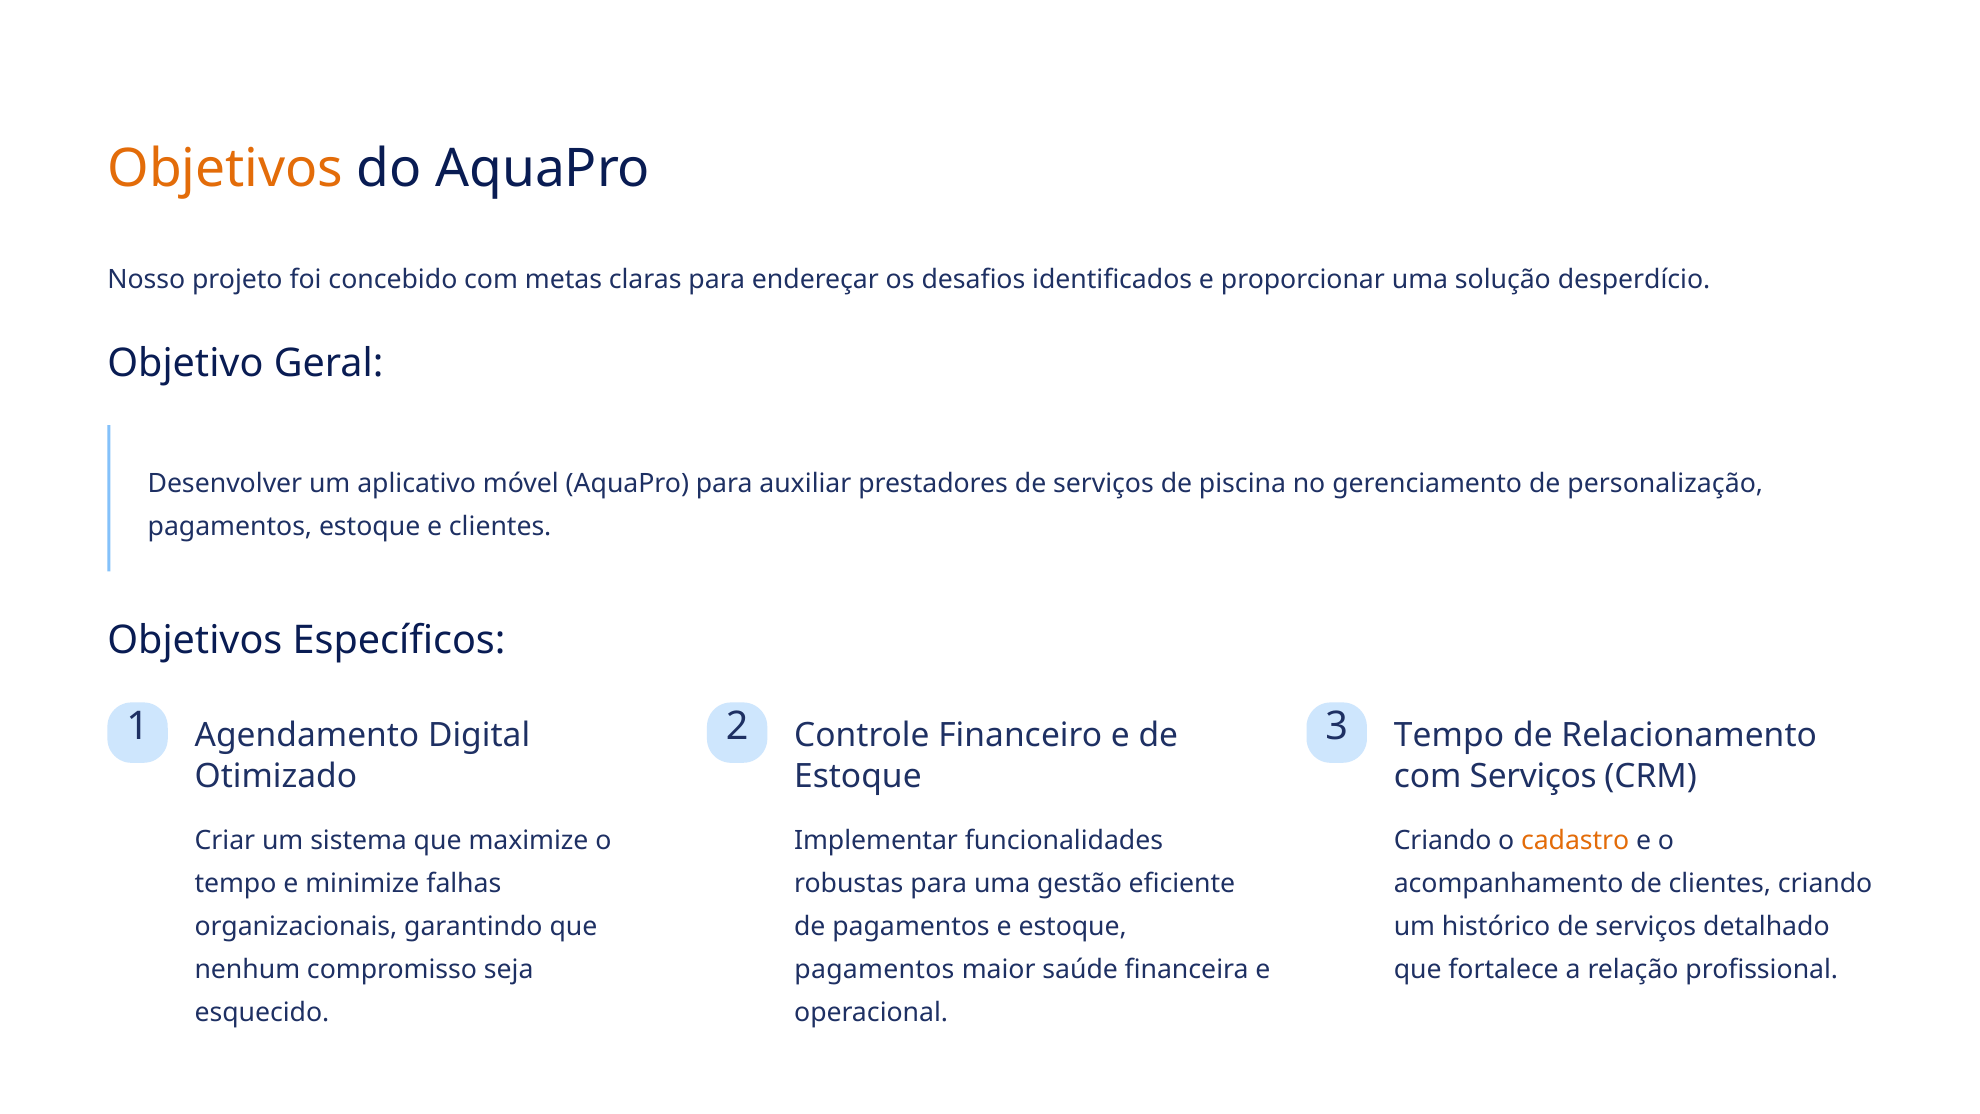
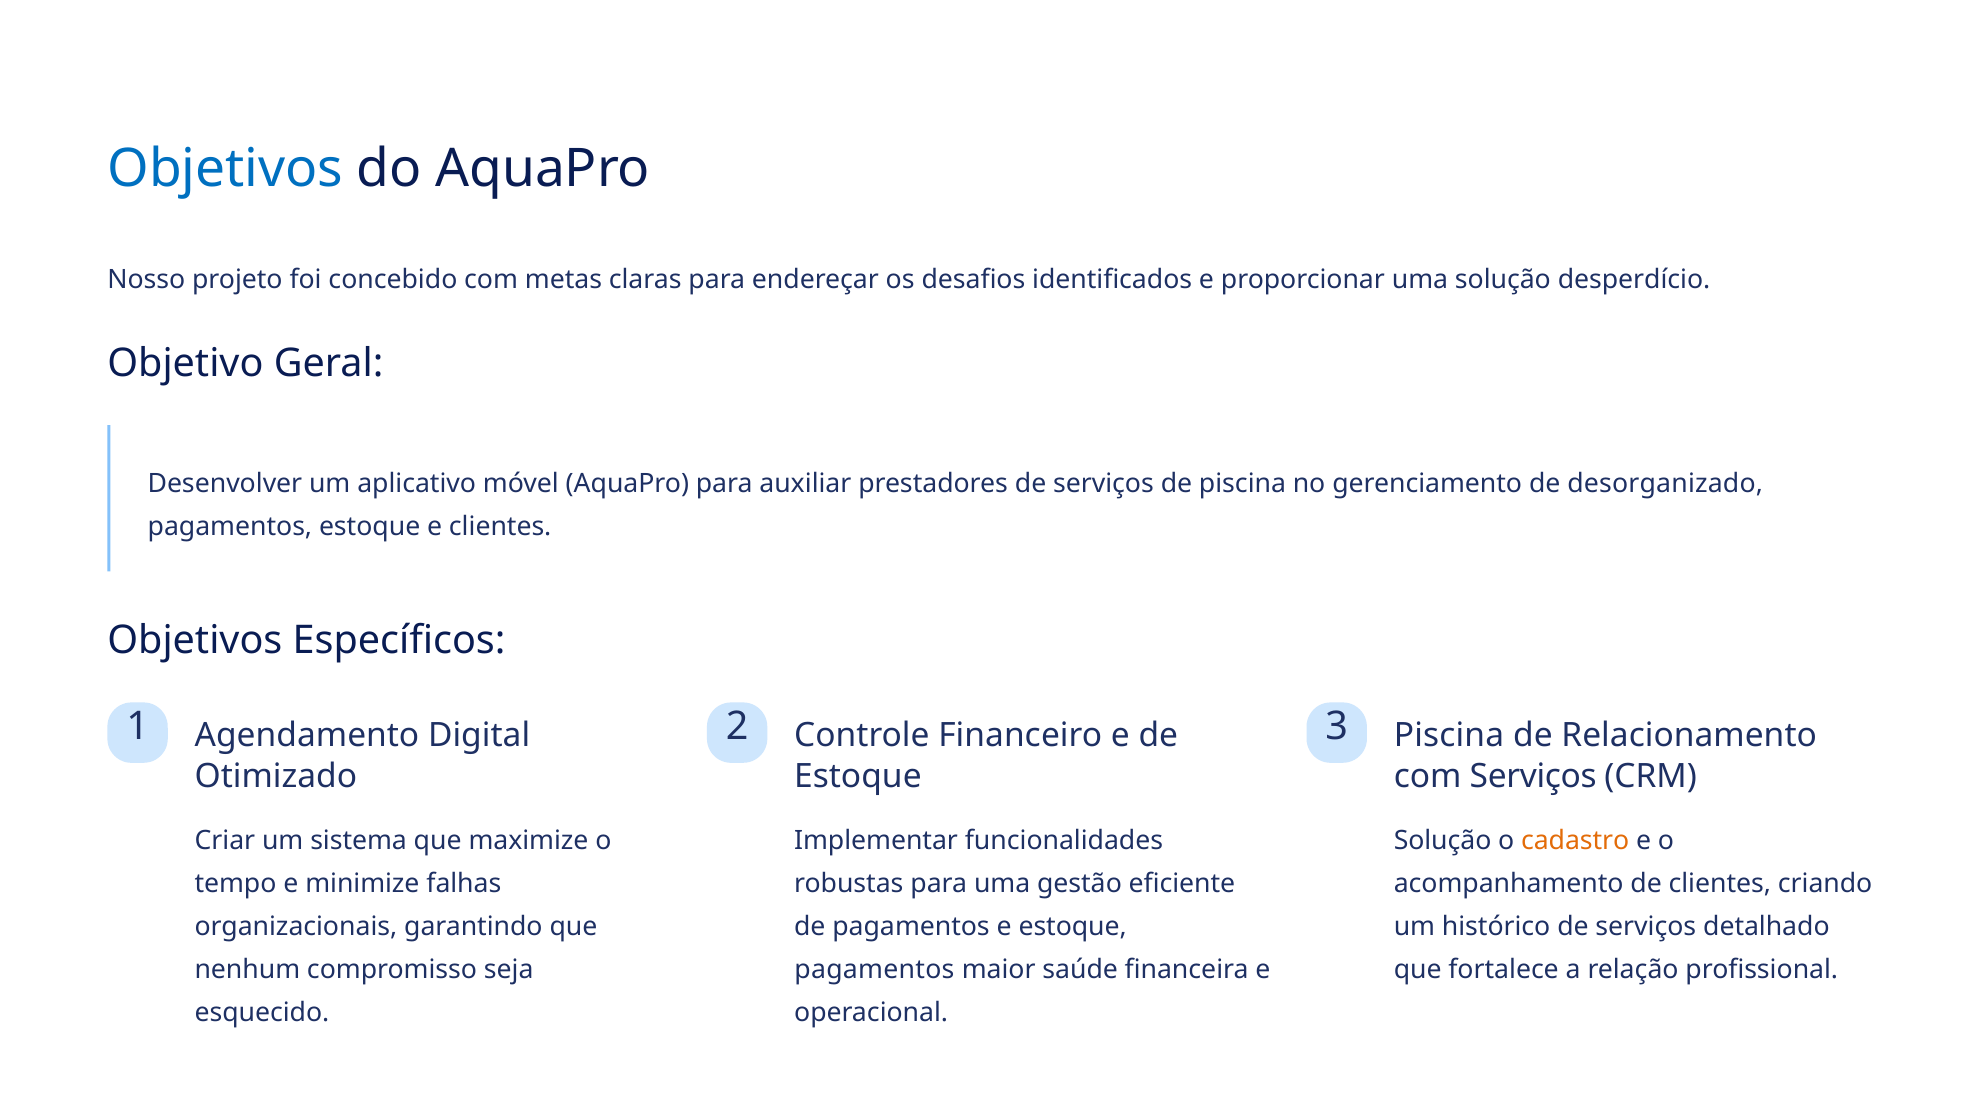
Objetivos at (225, 169) colour: orange -> blue
personalização: personalização -> desorganizado
3 Tempo: Tempo -> Piscina
Criando at (1443, 840): Criando -> Solução
